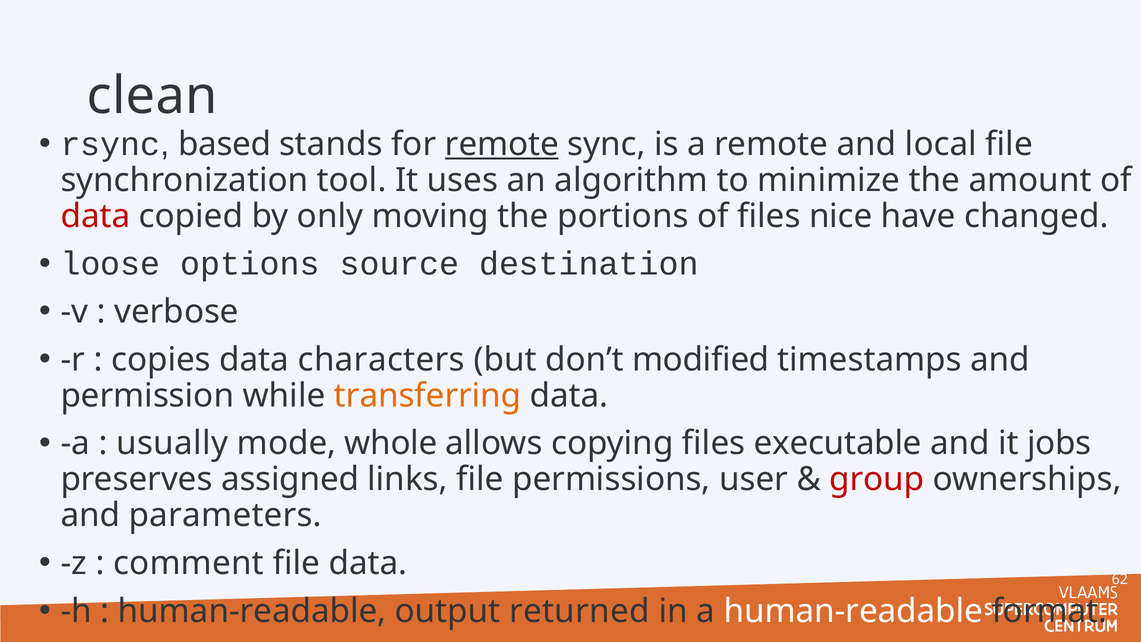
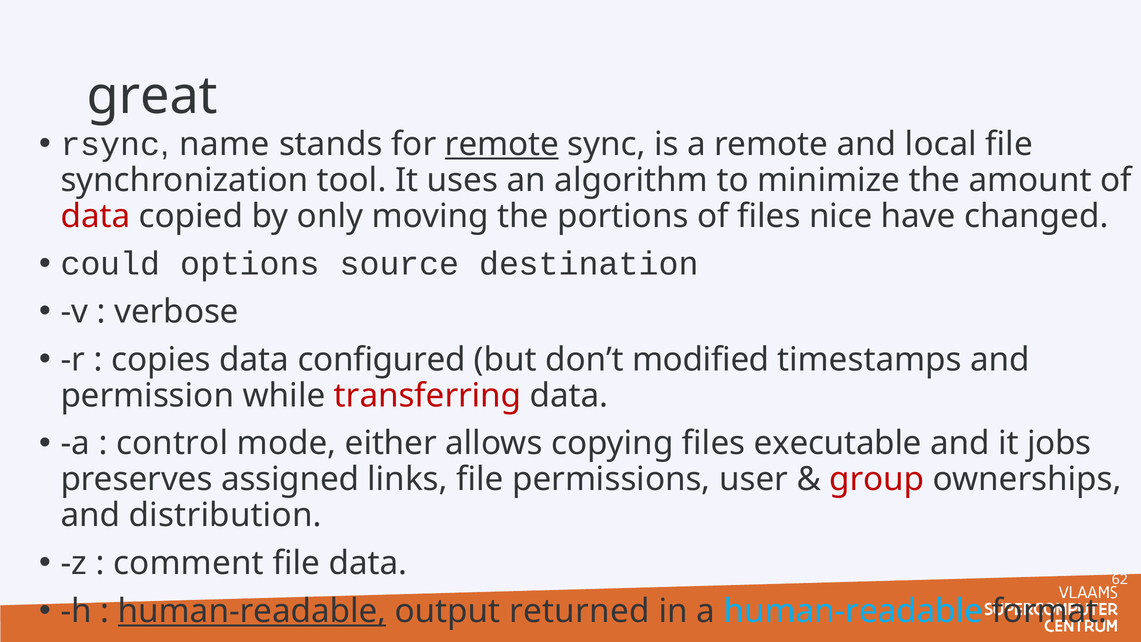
clean: clean -> great
based: based -> name
loose: loose -> could
characters: characters -> configured
transferring colour: orange -> red
usually: usually -> control
whole: whole -> either
parameters: parameters -> distribution
human-readable at (252, 611) underline: none -> present
human-readable at (853, 611) colour: white -> light blue
